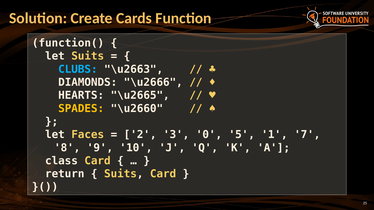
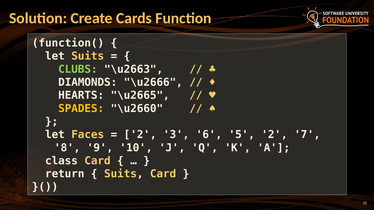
CLUBS colour: light blue -> light green
0: 0 -> 6
5 1: 1 -> 2
